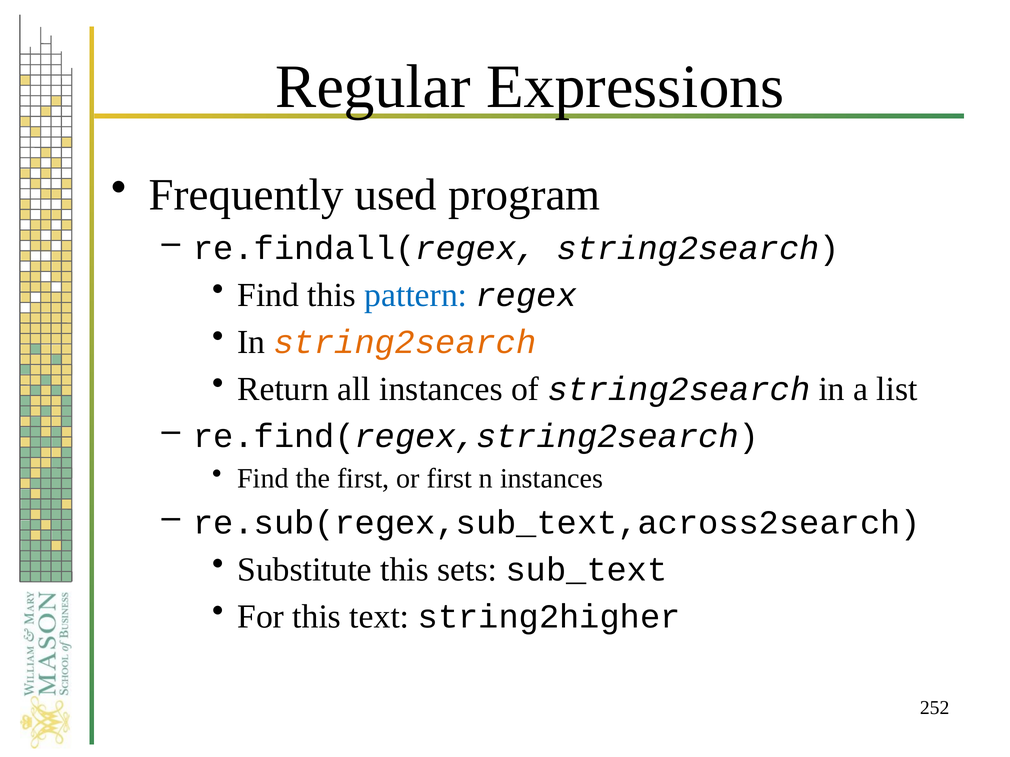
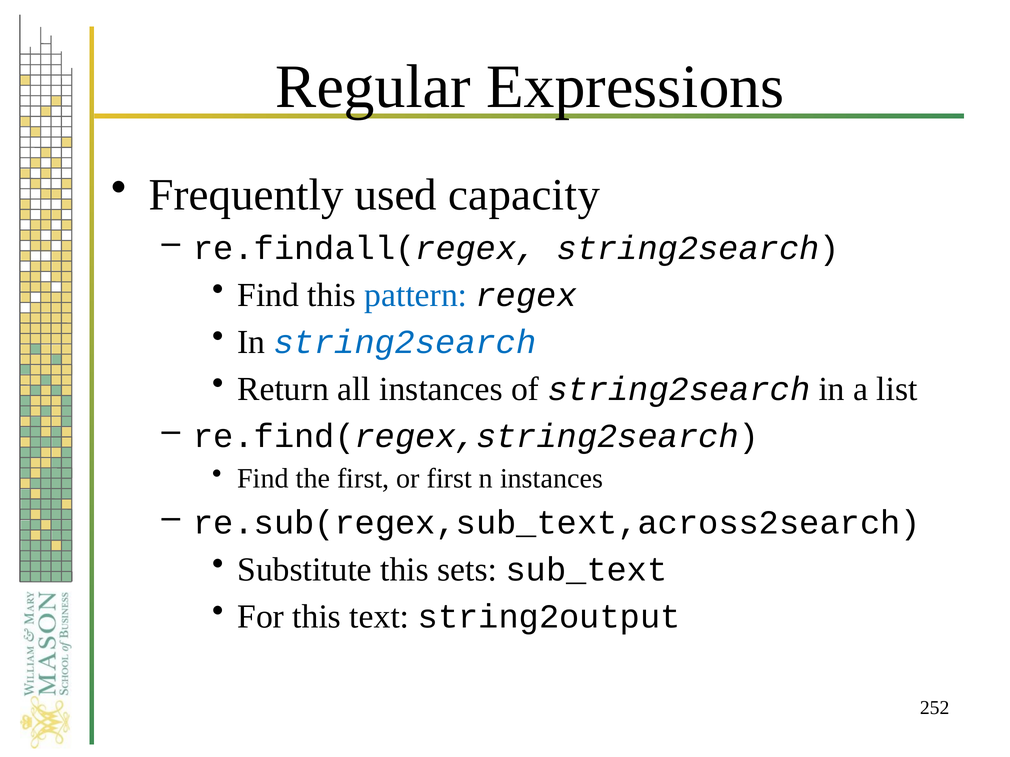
program: program -> capacity
string2search at (405, 342) colour: orange -> blue
string2higher: string2higher -> string2output
